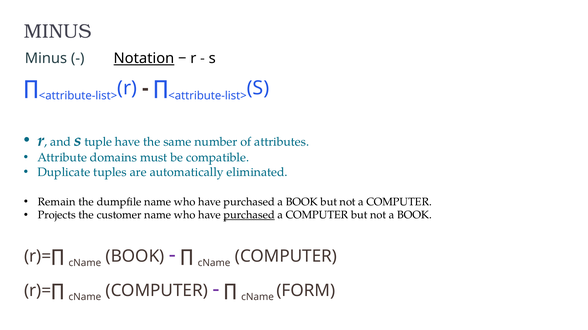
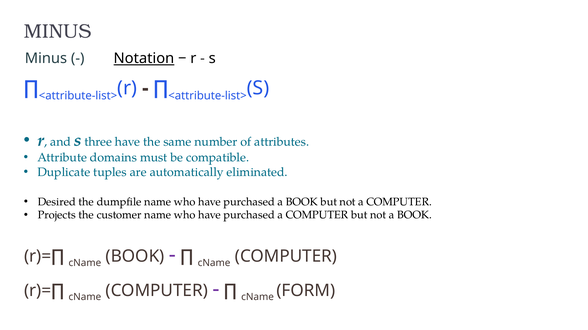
tuple: tuple -> three
Remain: Remain -> Desired
purchased at (249, 215) underline: present -> none
